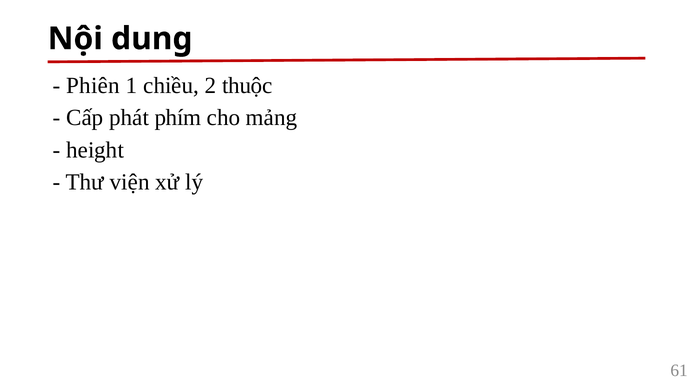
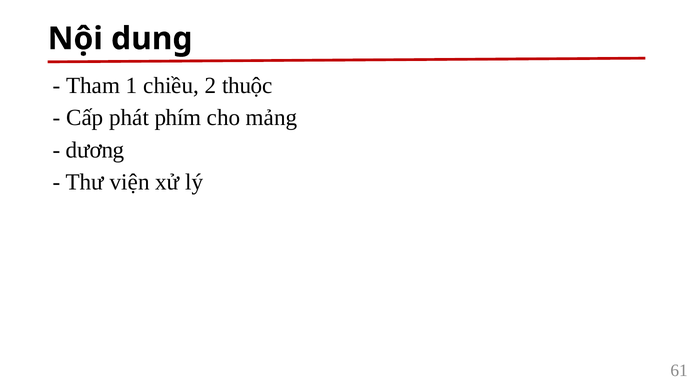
Phiên: Phiên -> Tham
height: height -> dương
